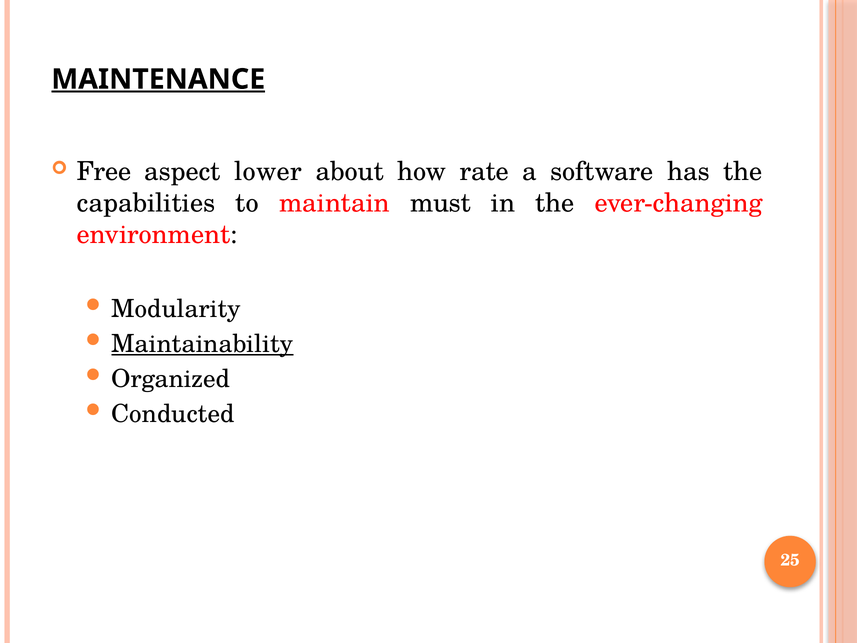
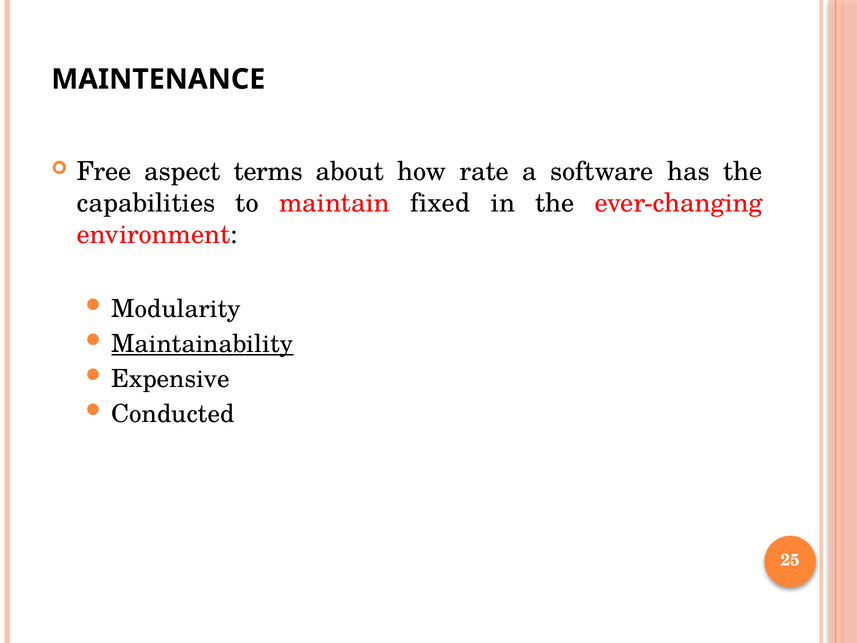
MAINTENANCE underline: present -> none
lower: lower -> terms
must: must -> fixed
Organized: Organized -> Expensive
